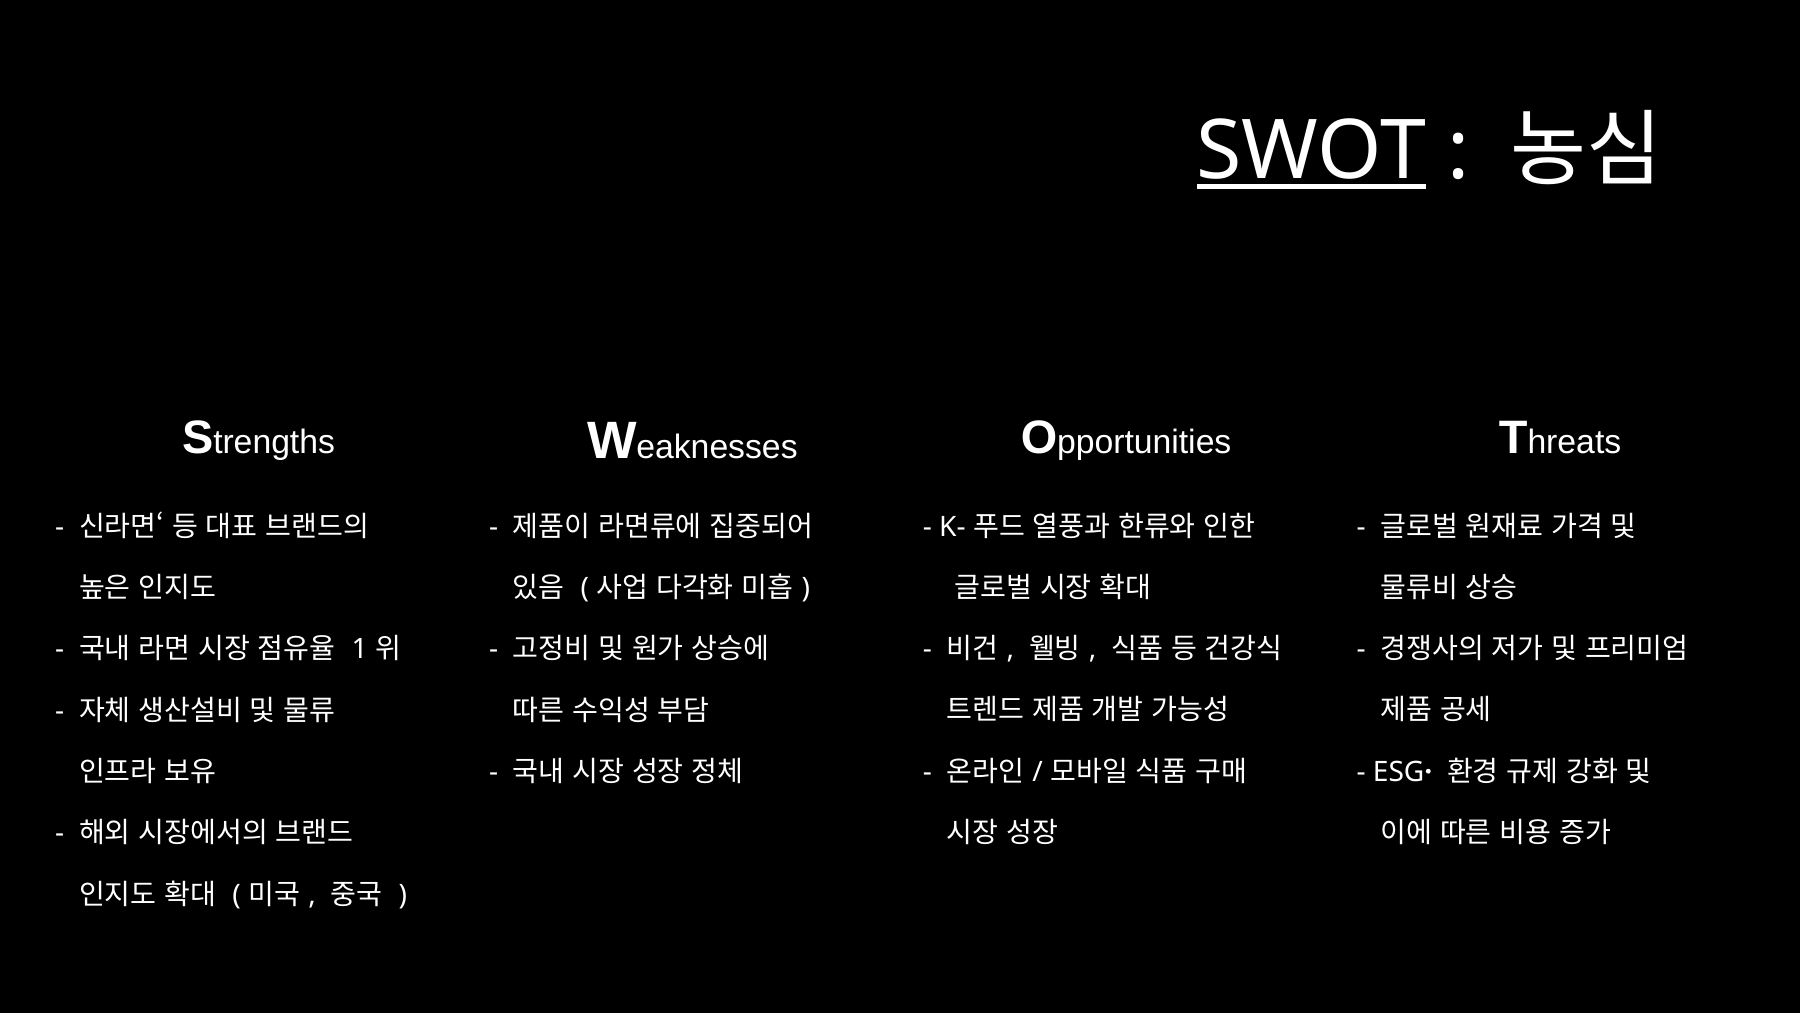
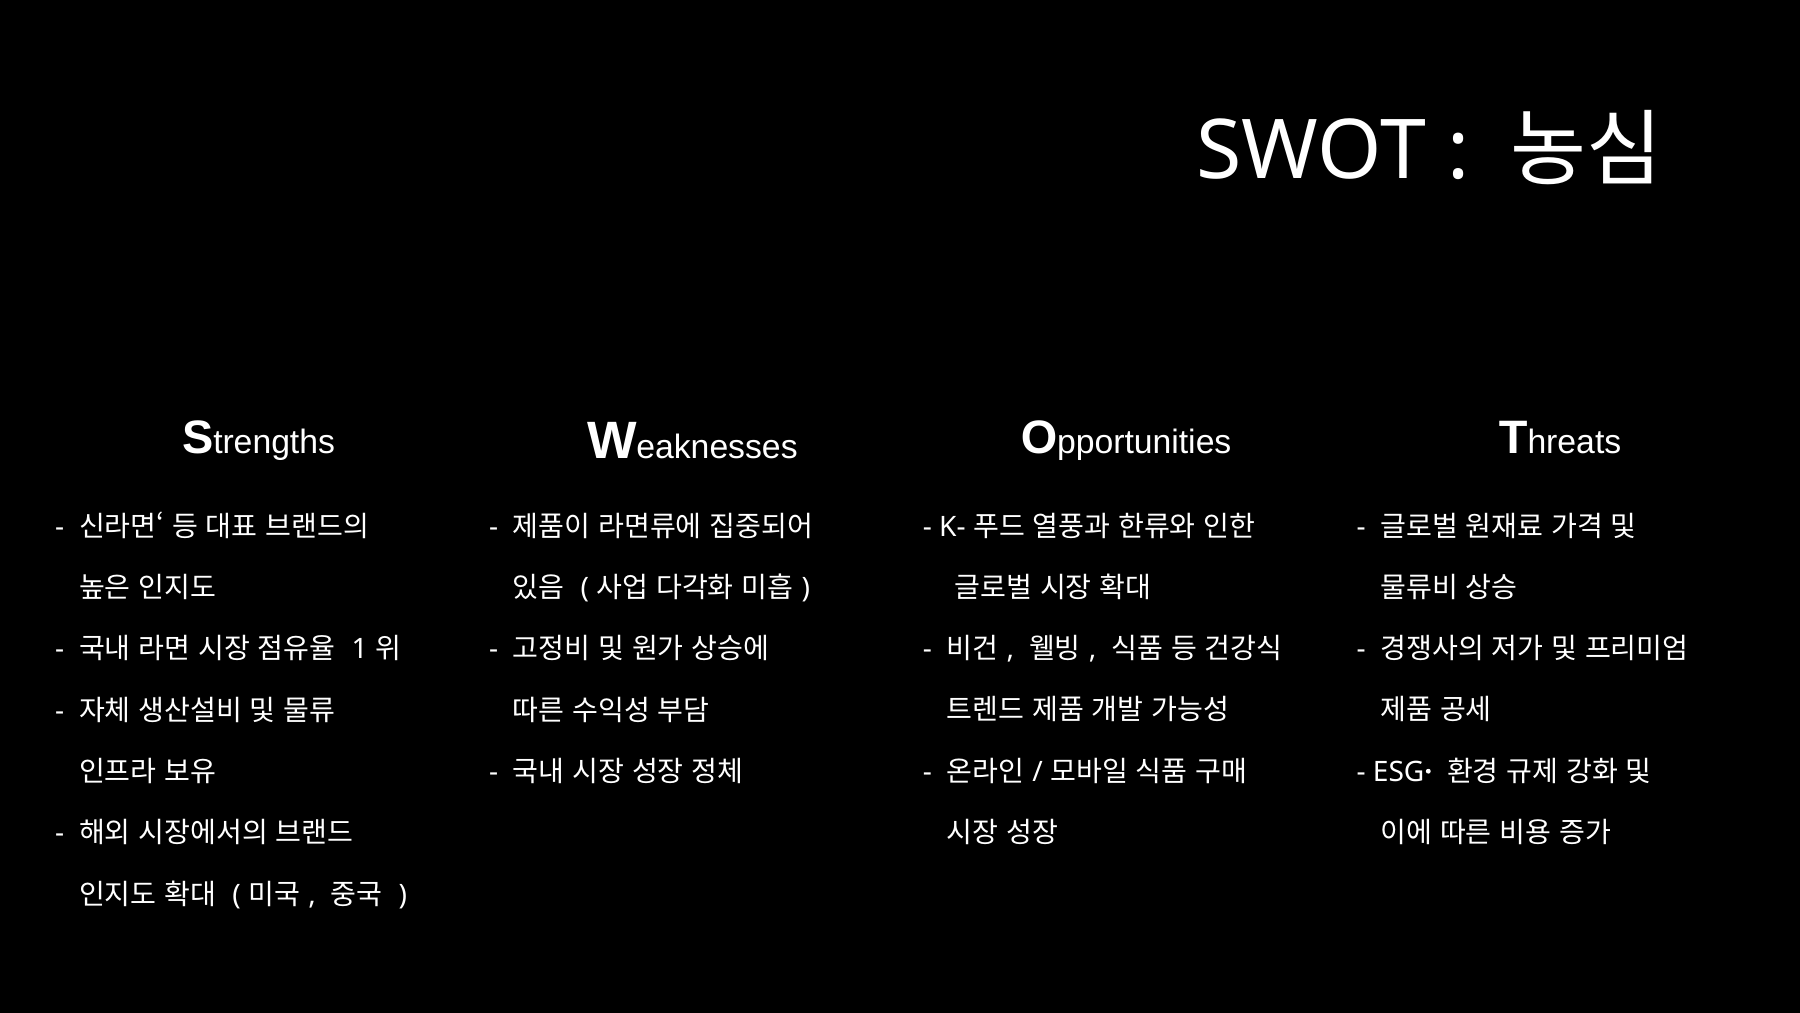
SWOT underline: present -> none
